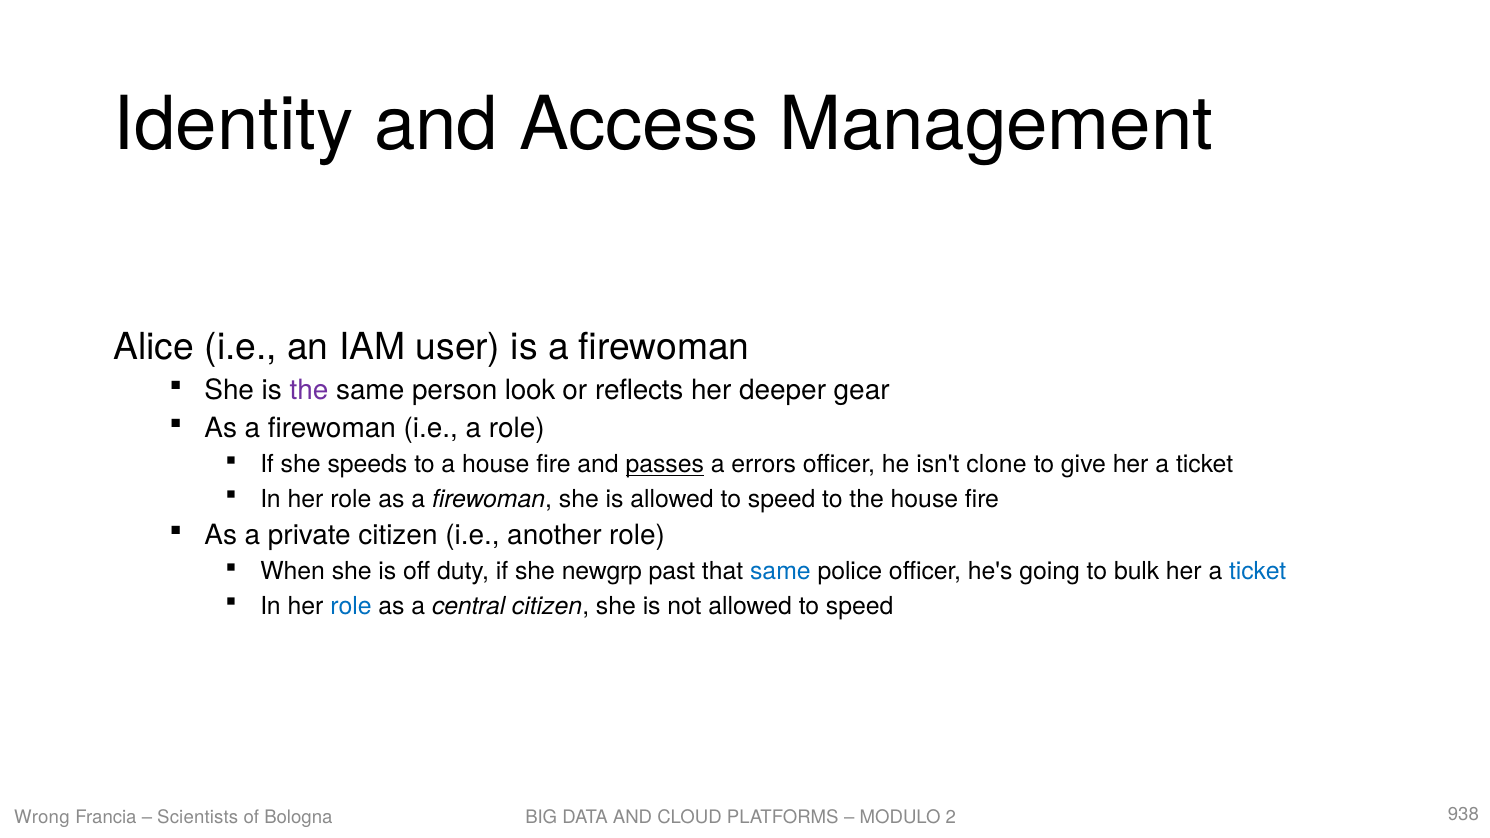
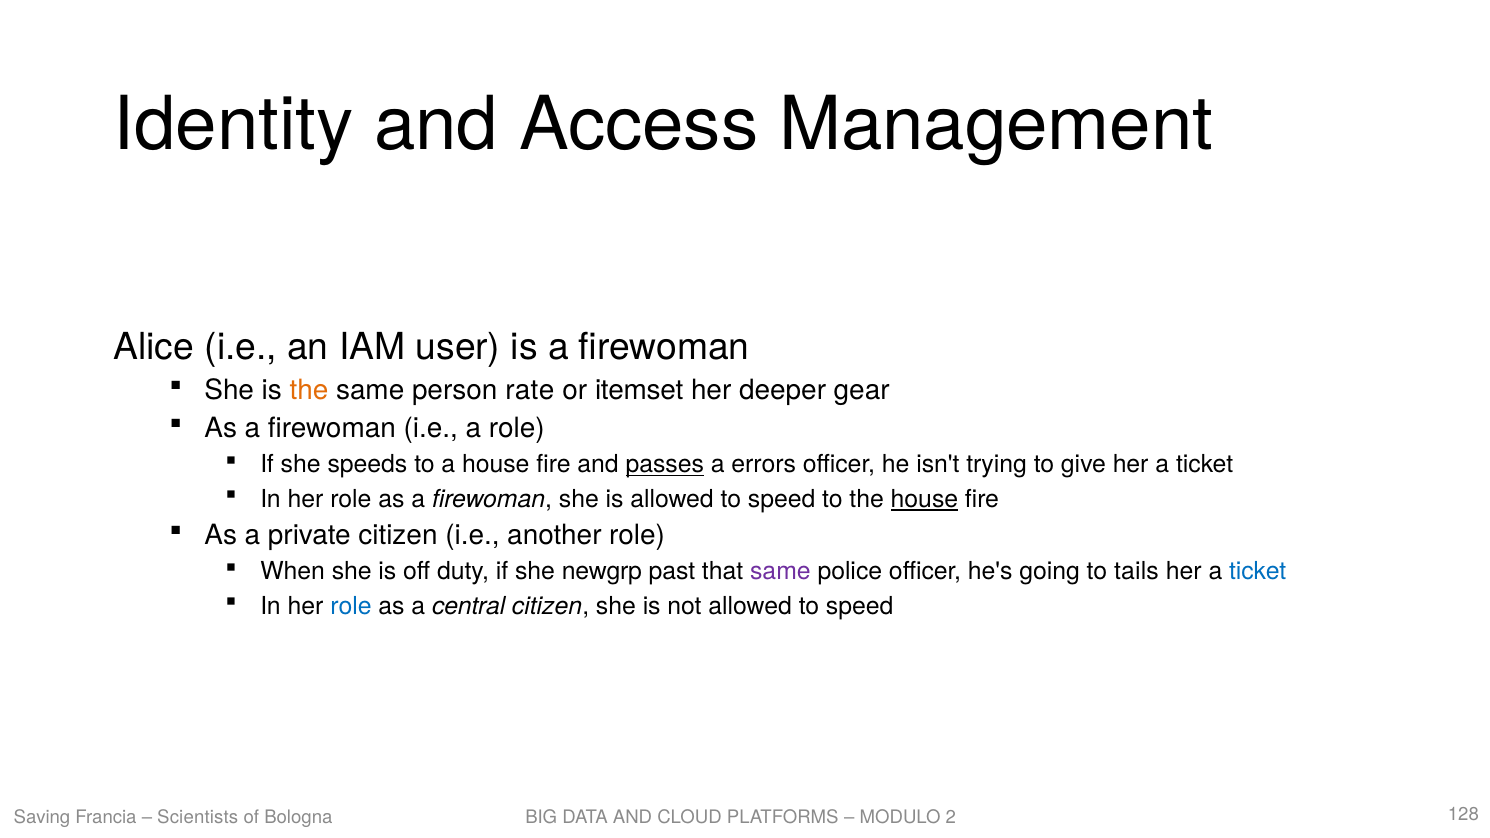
the at (309, 391) colour: purple -> orange
look: look -> rate
reflects: reflects -> itemset
clone: clone -> trying
house at (924, 499) underline: none -> present
same at (780, 572) colour: blue -> purple
bulk: bulk -> tails
Wrong: Wrong -> Saving
938: 938 -> 128
